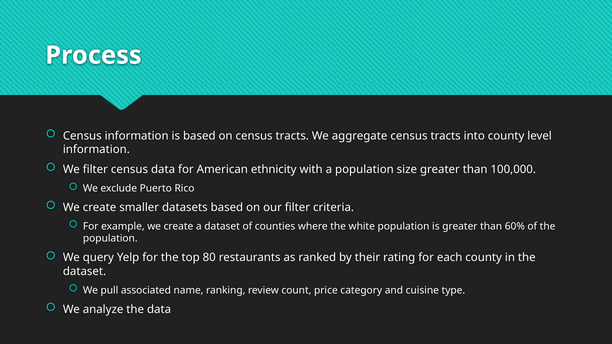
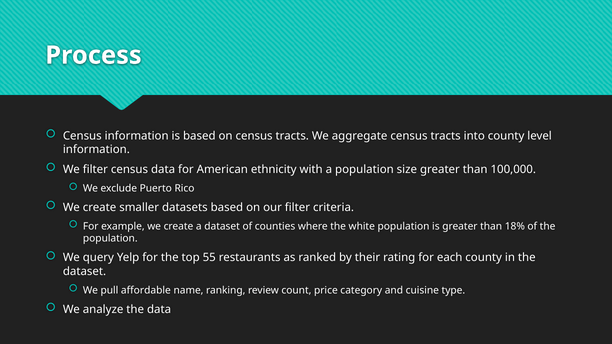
60%: 60% -> 18%
80: 80 -> 55
associated: associated -> affordable
